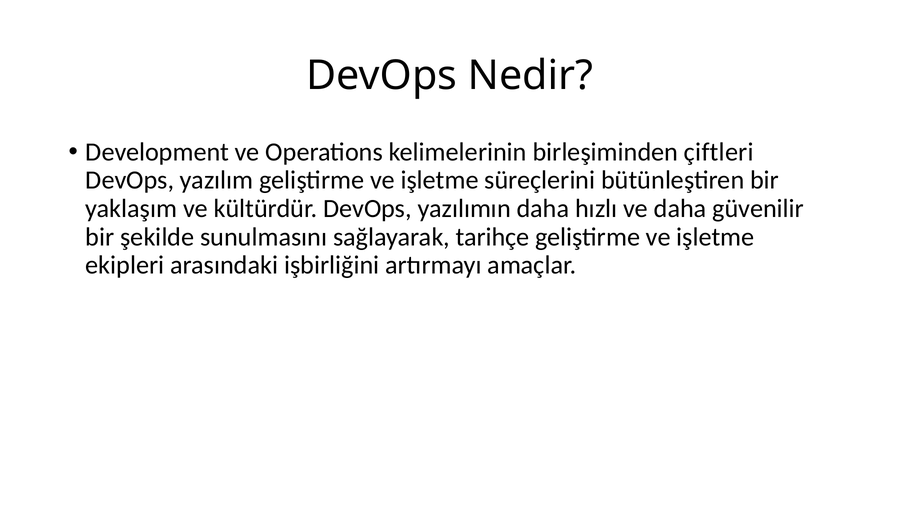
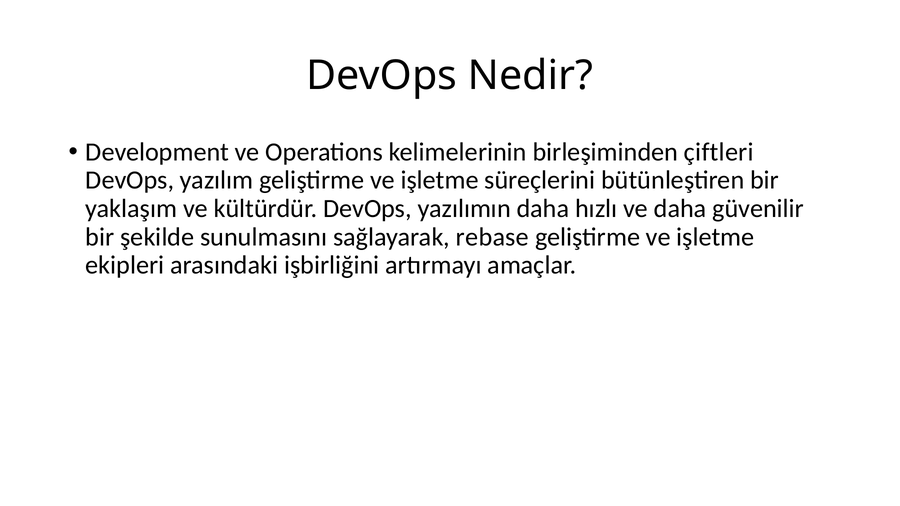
tarihçe: tarihçe -> rebase
